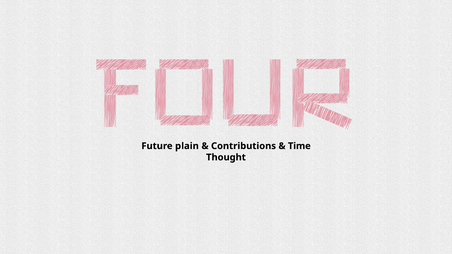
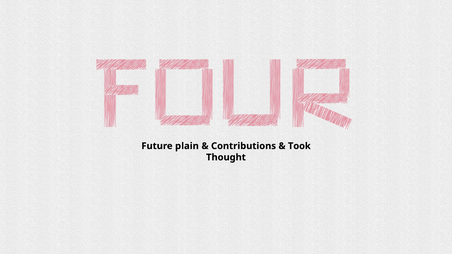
Time: Time -> Took
